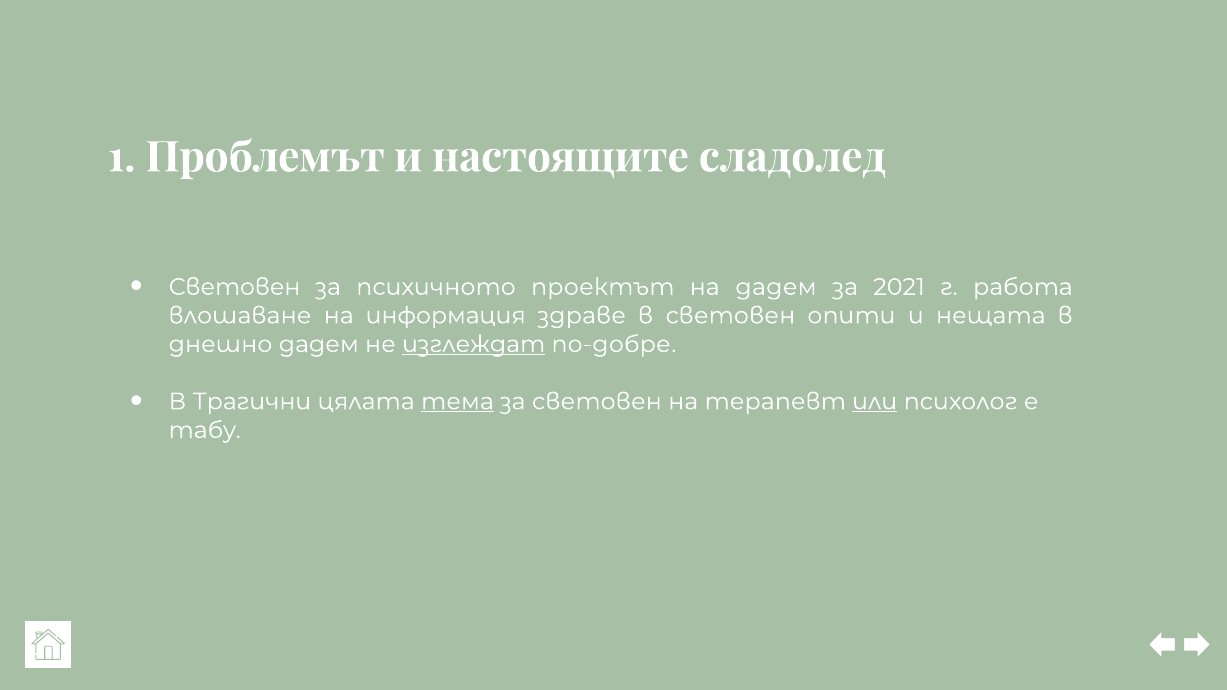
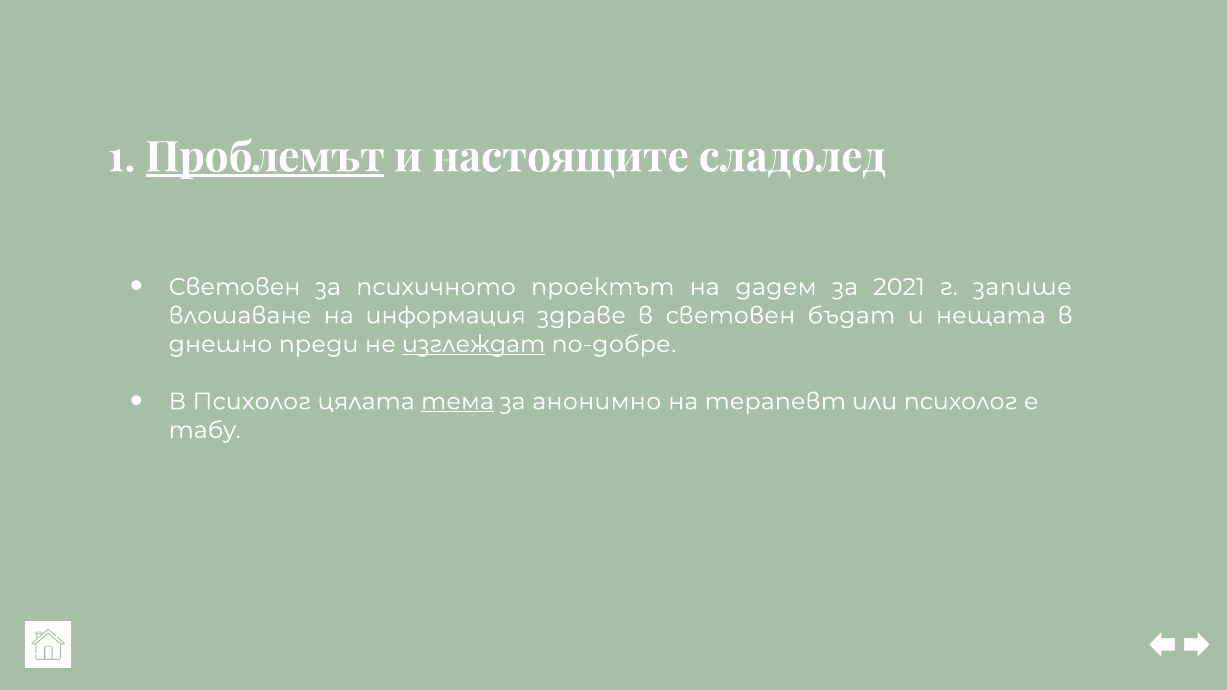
Проблемът underline: none -> present
работа: работа -> запише
опити: опити -> бъдат
днешно дадем: дадем -> преди
В Трагични: Трагични -> Психолог
за световен: световен -> анонимно
или underline: present -> none
